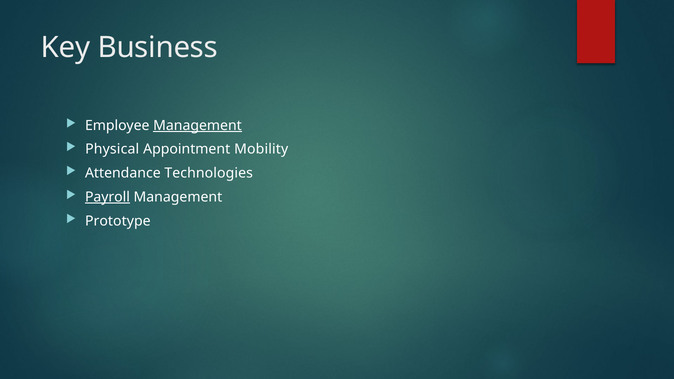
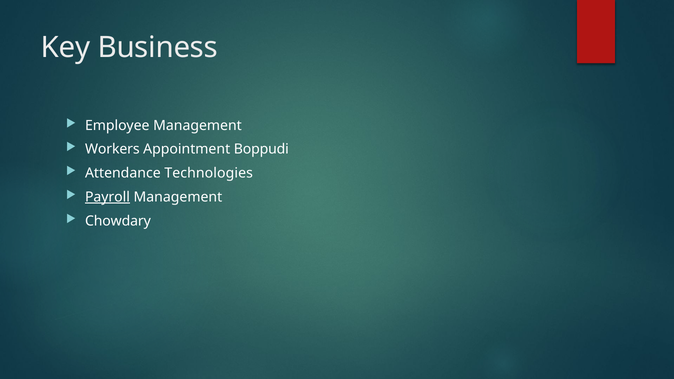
Management at (197, 125) underline: present -> none
Physical: Physical -> Workers
Mobility: Mobility -> Boppudi
Prototype: Prototype -> Chowdary
